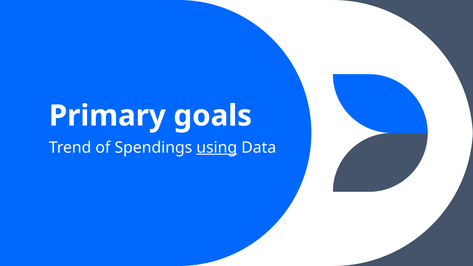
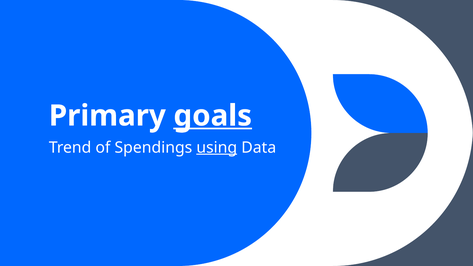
goals underline: none -> present
